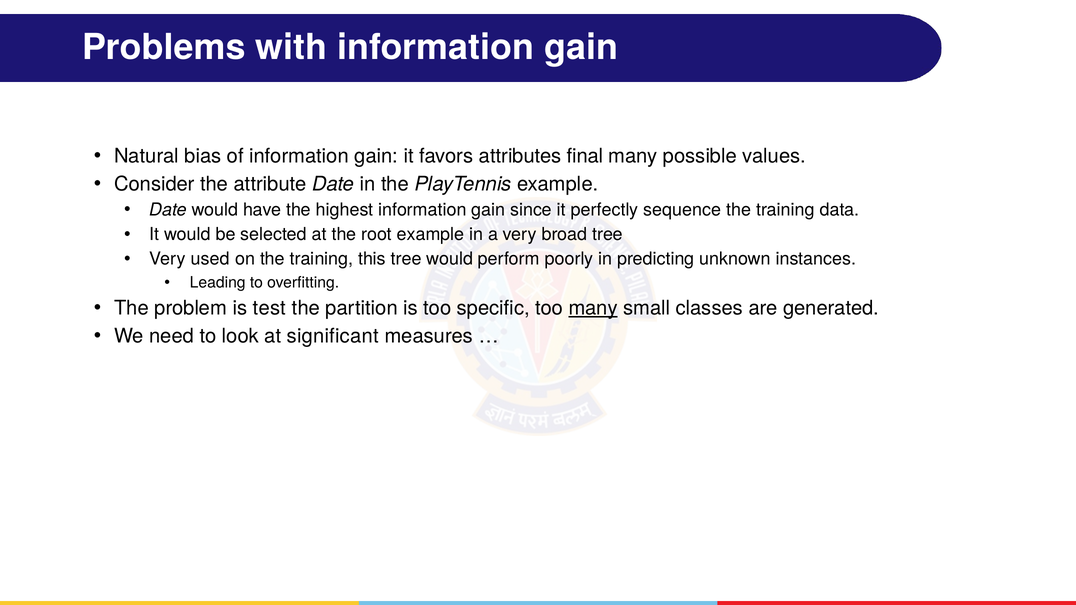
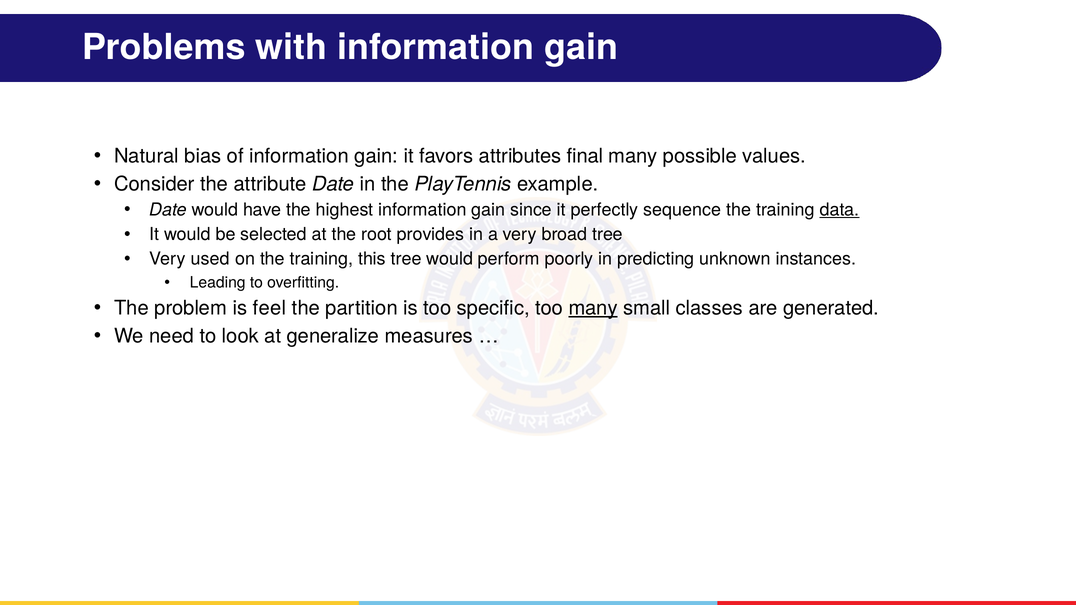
data underline: none -> present
root example: example -> provides
test: test -> feel
significant: significant -> generalize
